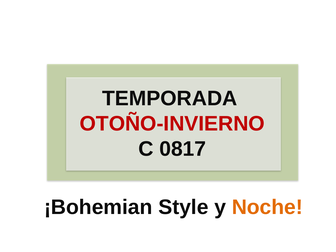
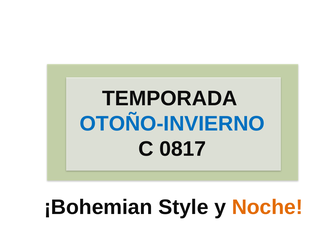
OTOÑO-INVIERNO colour: red -> blue
